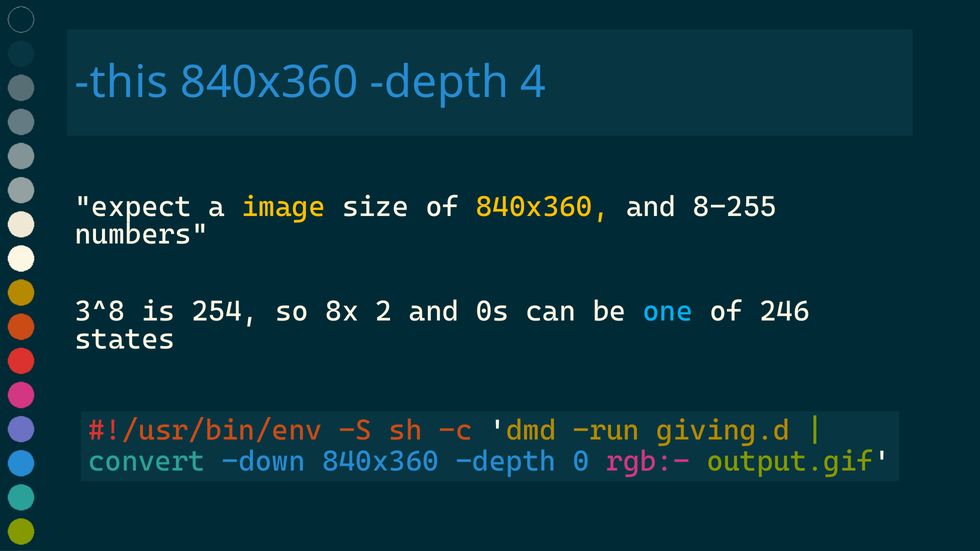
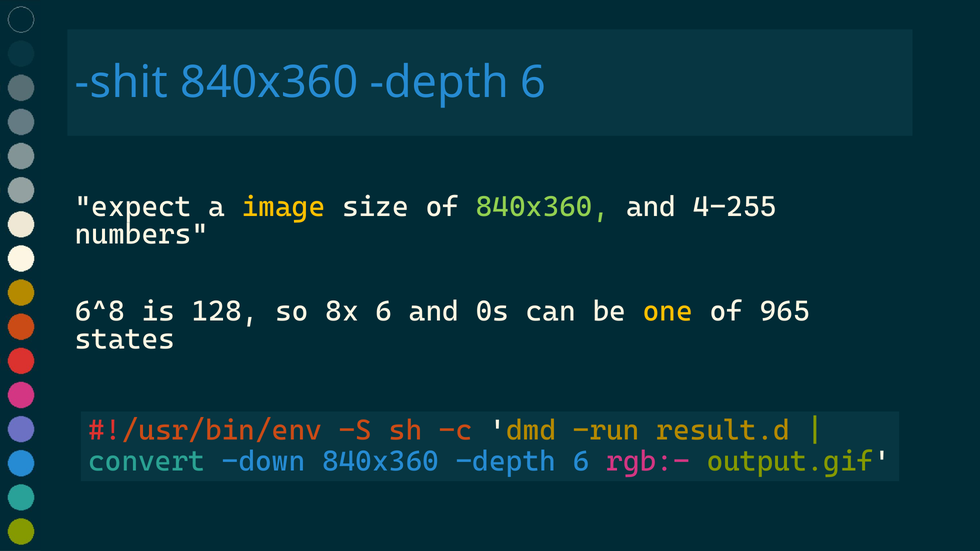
this: this -> shit
4 at (533, 82): 4 -> 6
840x360 at (543, 207) colour: yellow -> light green
8-255: 8-255 -> 4-255
3^8: 3^8 -> 6^8
254: 254 -> 128
8x 2: 2 -> 6
one colour: light blue -> yellow
246: 246 -> 965
giving.d: giving.d -> result.d
0 at (581, 461): 0 -> 6
